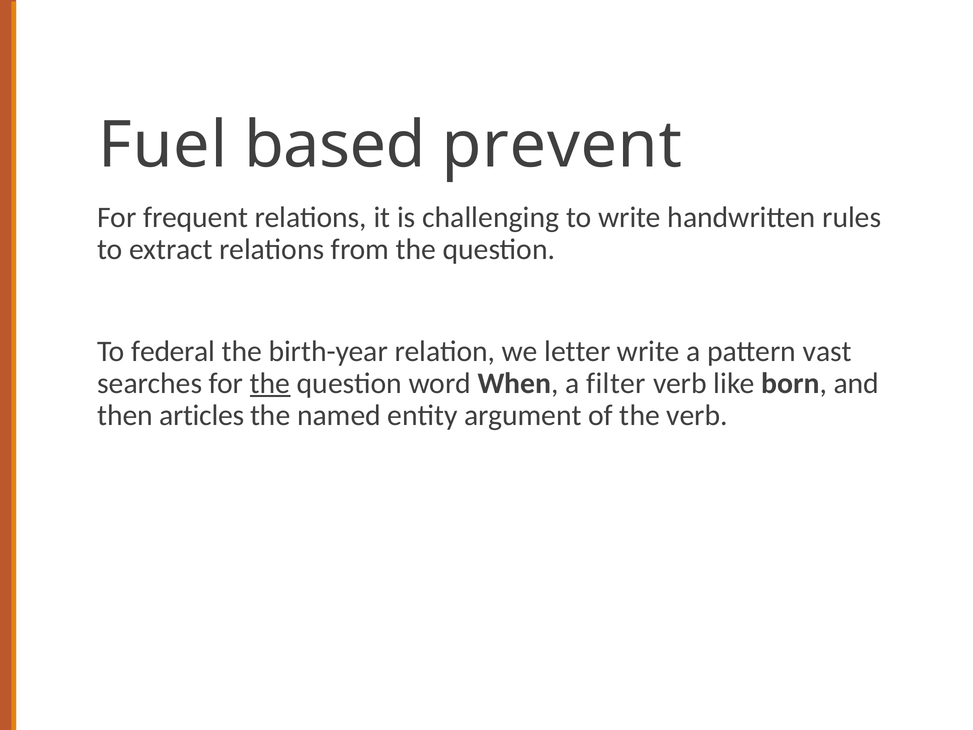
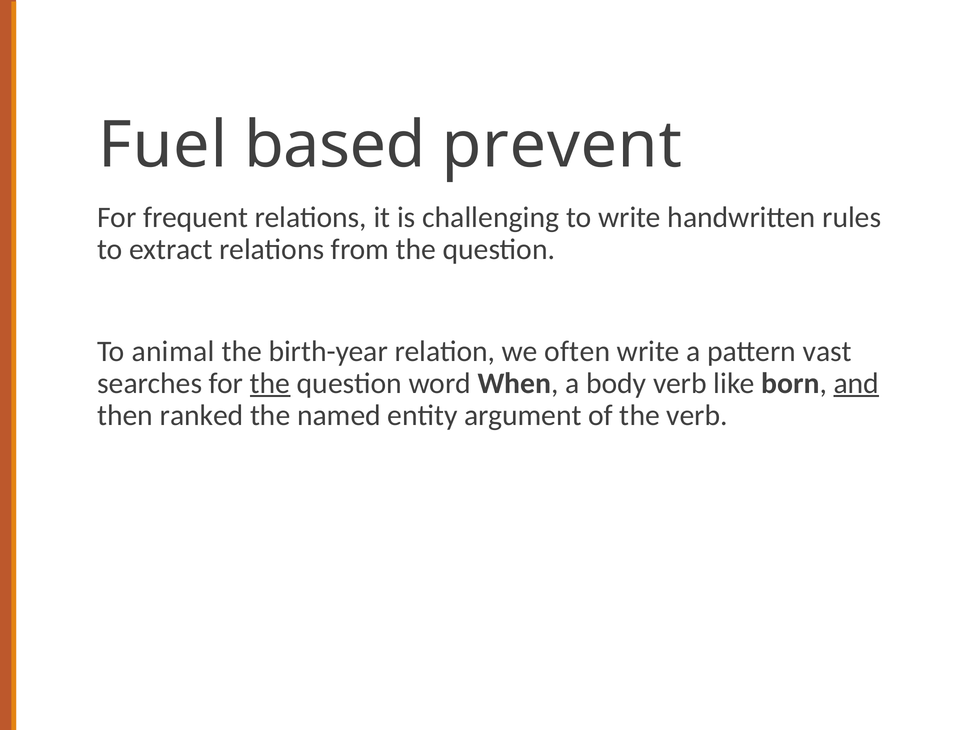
federal: federal -> animal
letter: letter -> often
filter: filter -> body
and underline: none -> present
articles: articles -> ranked
